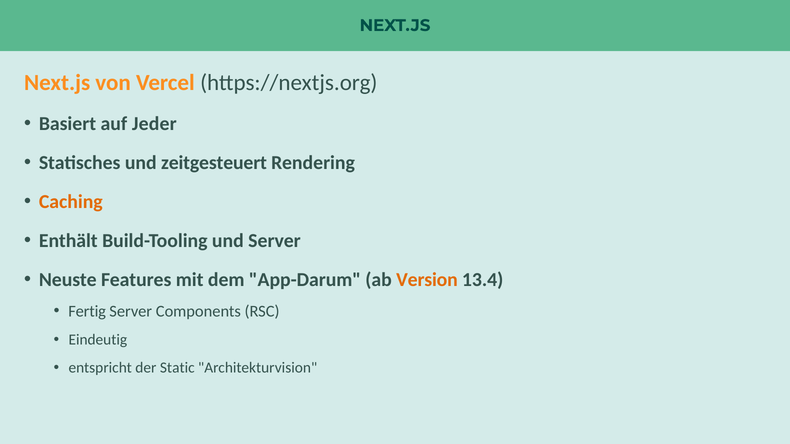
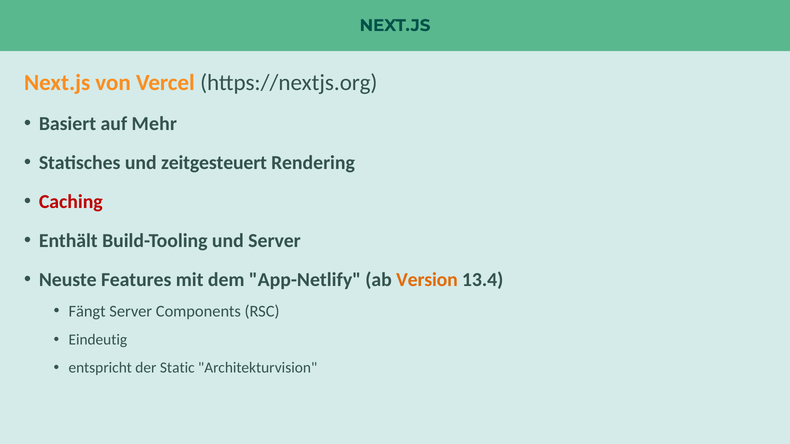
Jeder: Jeder -> Mehr
Caching colour: orange -> red
App-Darum: App-Darum -> App-Netlify
Fertig: Fertig -> Fängt
